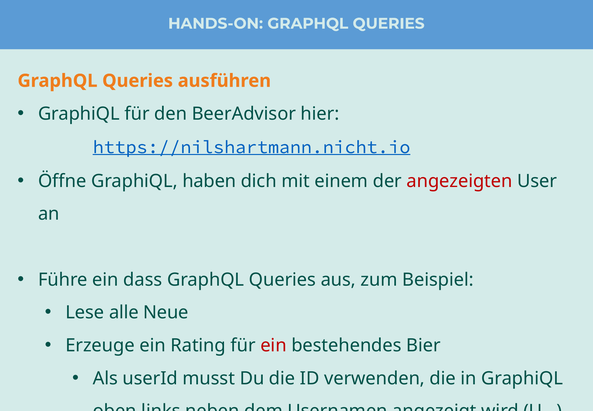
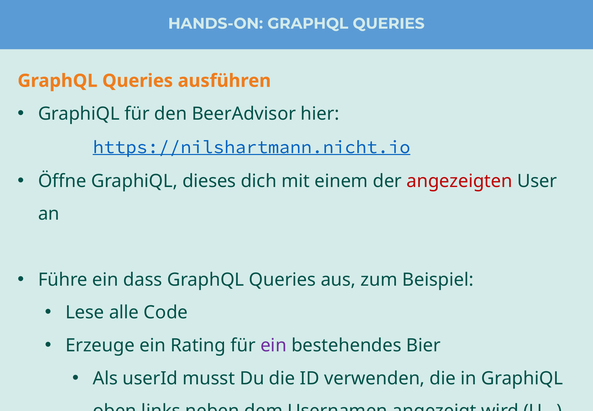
haben: haben -> dieses
Neue: Neue -> Code
ein at (274, 345) colour: red -> purple
